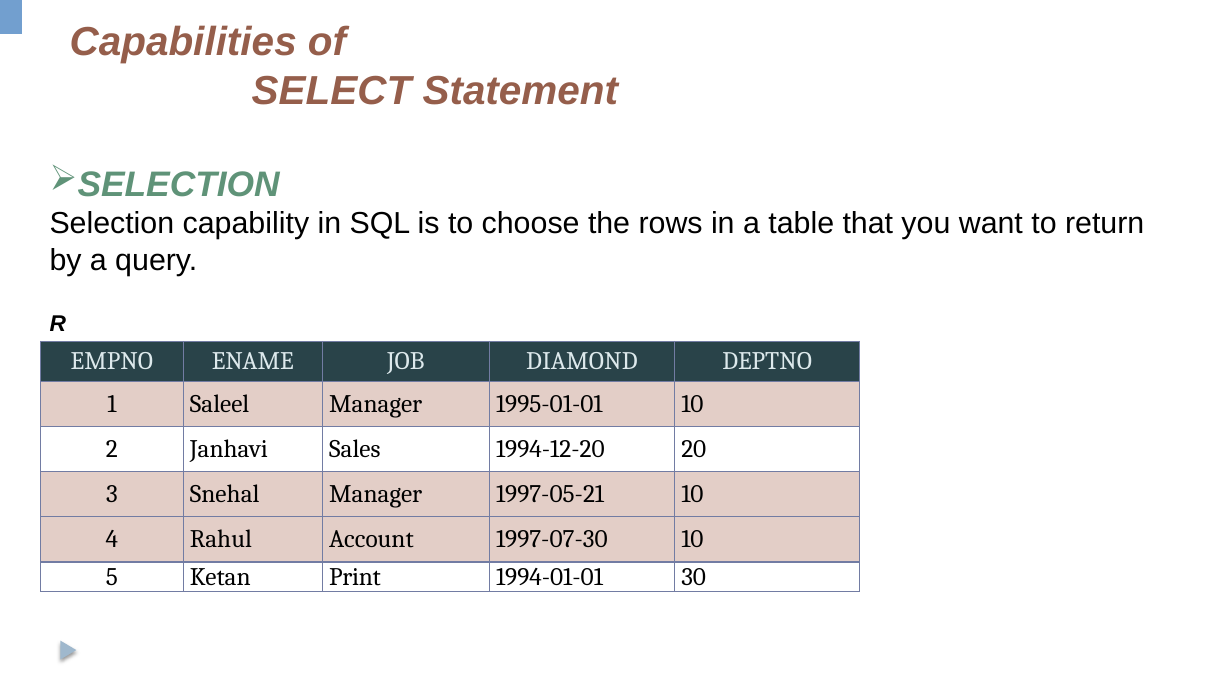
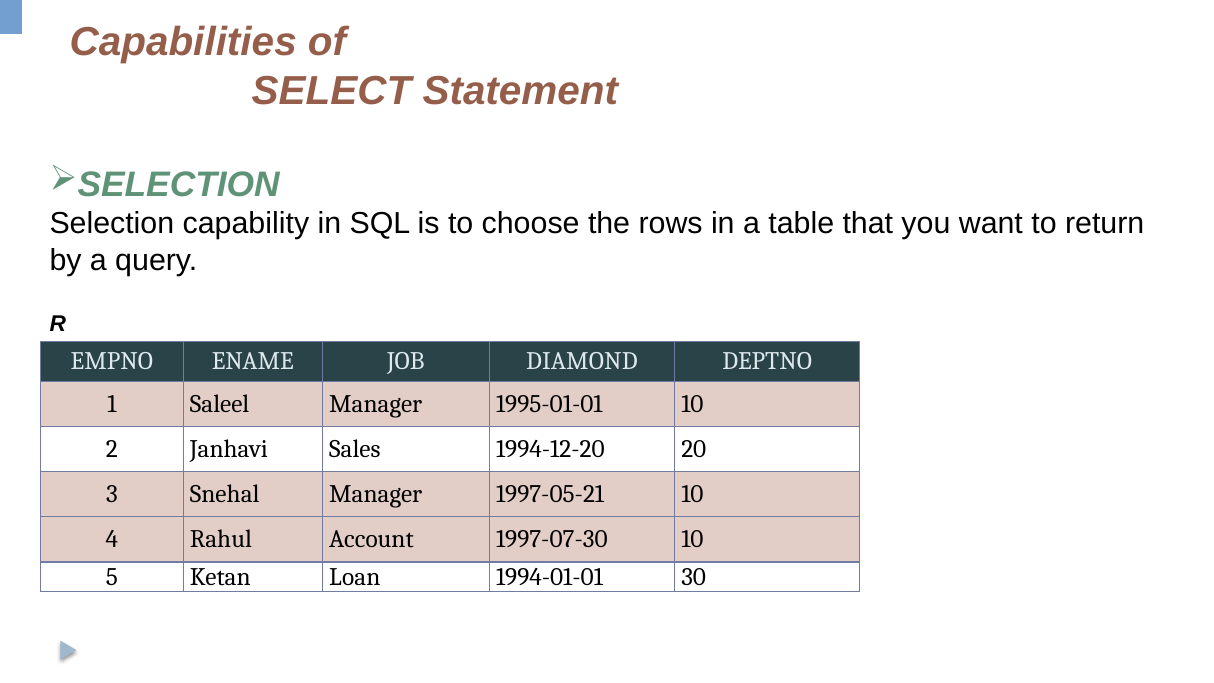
Print: Print -> Loan
